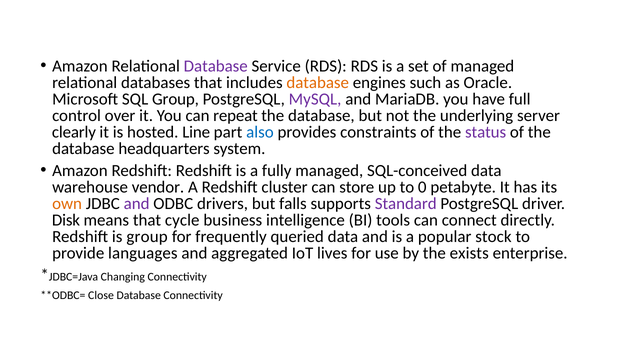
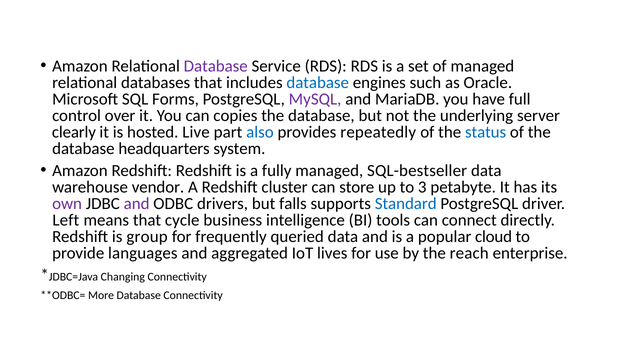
database at (318, 82) colour: orange -> blue
SQL Group: Group -> Forms
repeat: repeat -> copies
Line: Line -> Live
constraints: constraints -> repeatedly
status colour: purple -> blue
SQL-conceived: SQL-conceived -> SQL-bestseller
0: 0 -> 3
own colour: orange -> purple
Standard colour: purple -> blue
Disk: Disk -> Left
stock: stock -> cloud
exists: exists -> reach
Close: Close -> More
